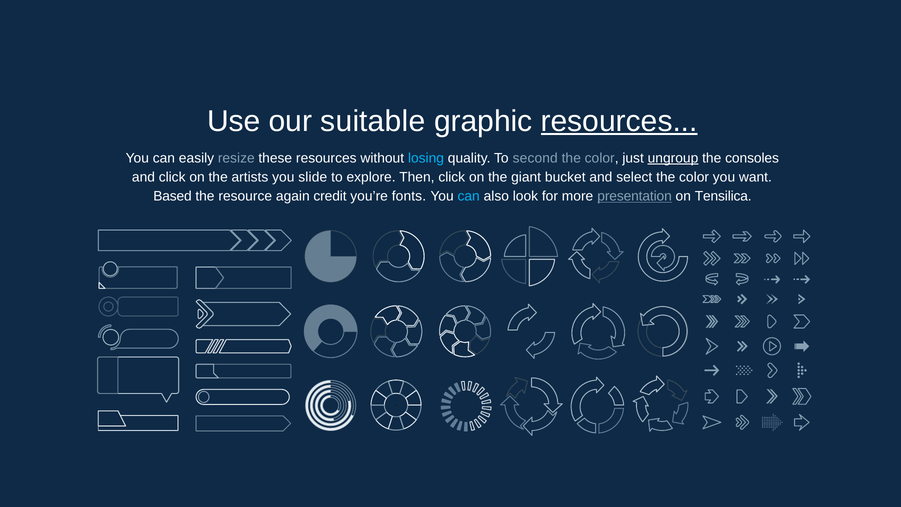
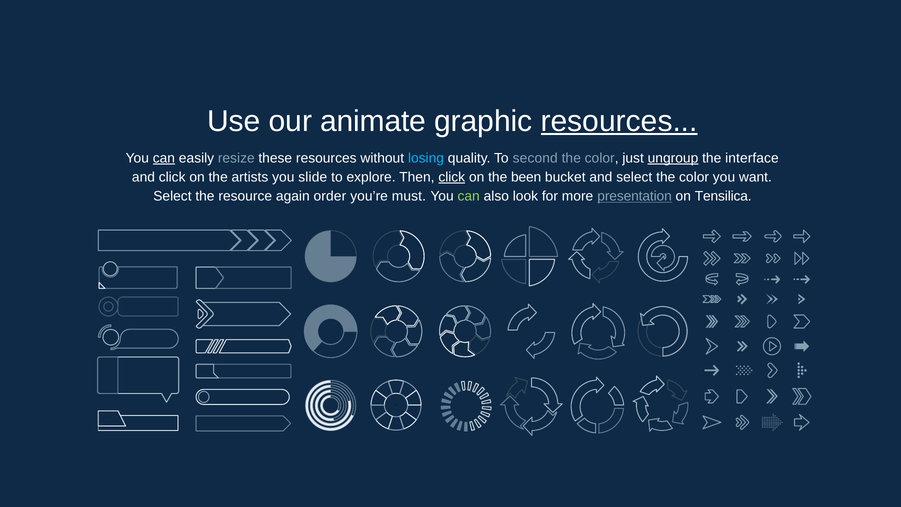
suitable: suitable -> animate
can at (164, 158) underline: none -> present
consoles: consoles -> interface
click at (452, 177) underline: none -> present
giant: giant -> been
Based at (173, 196): Based -> Select
credit: credit -> order
fonts: fonts -> must
can at (469, 196) colour: light blue -> light green
